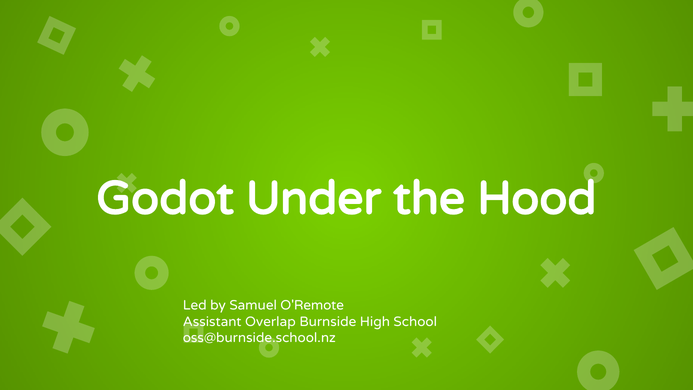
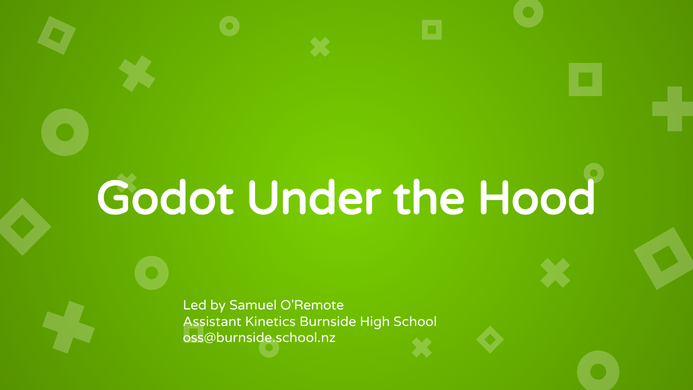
Overlap: Overlap -> Kinetics
